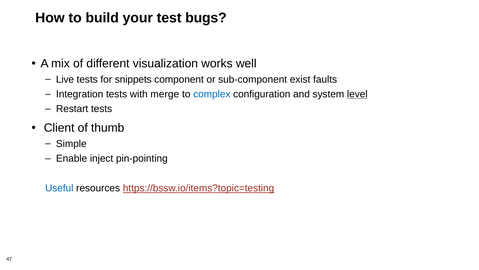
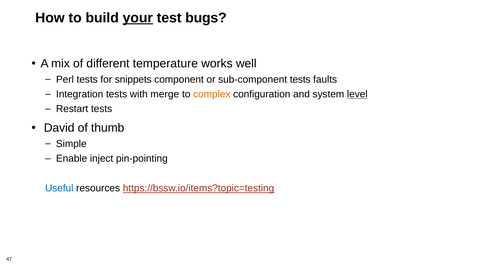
your underline: none -> present
visualization: visualization -> temperature
Live: Live -> Perl
sub-component exist: exist -> tests
complex colour: blue -> orange
Client: Client -> David
